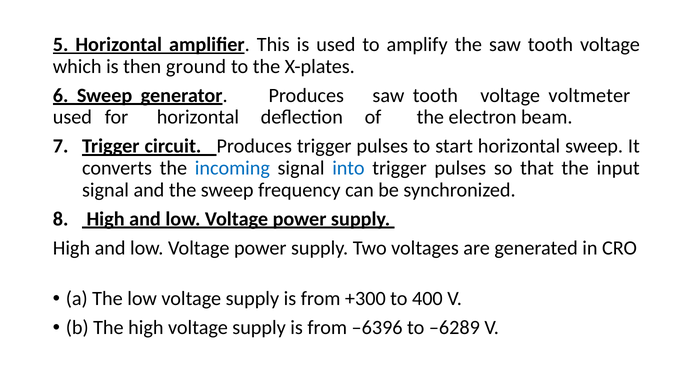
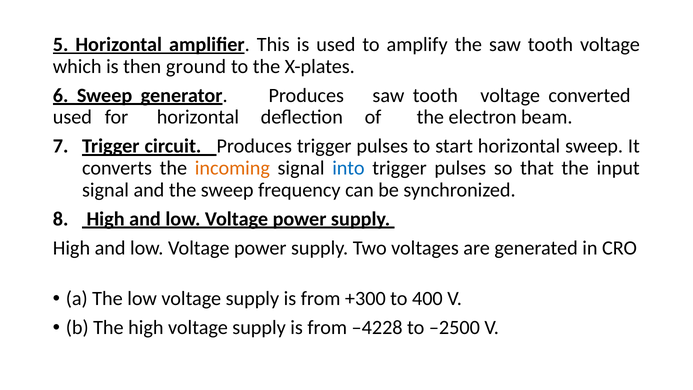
voltmeter: voltmeter -> converted
incoming colour: blue -> orange
–6396: –6396 -> –4228
–6289: –6289 -> –2500
